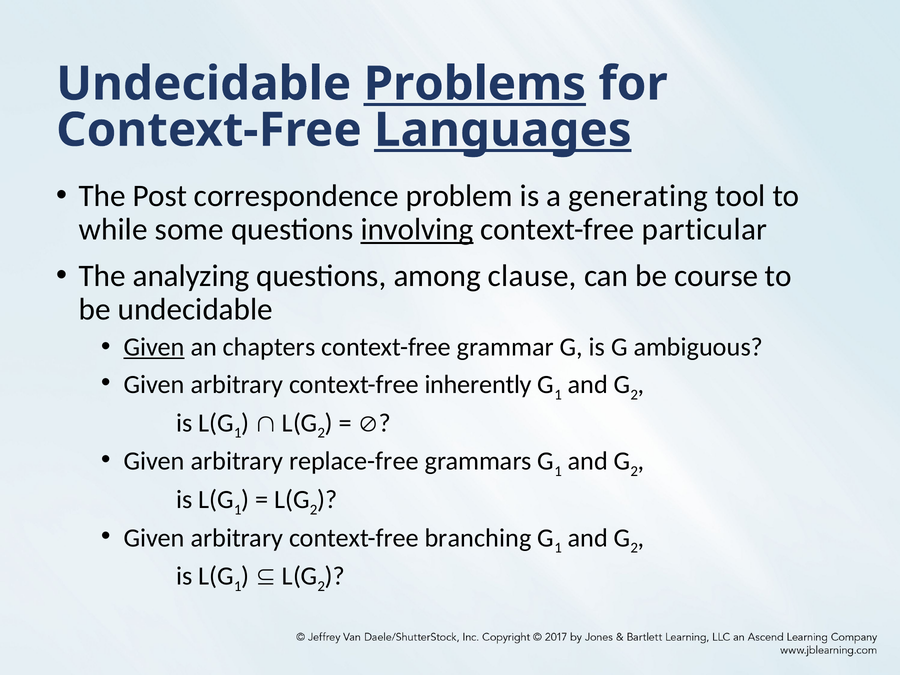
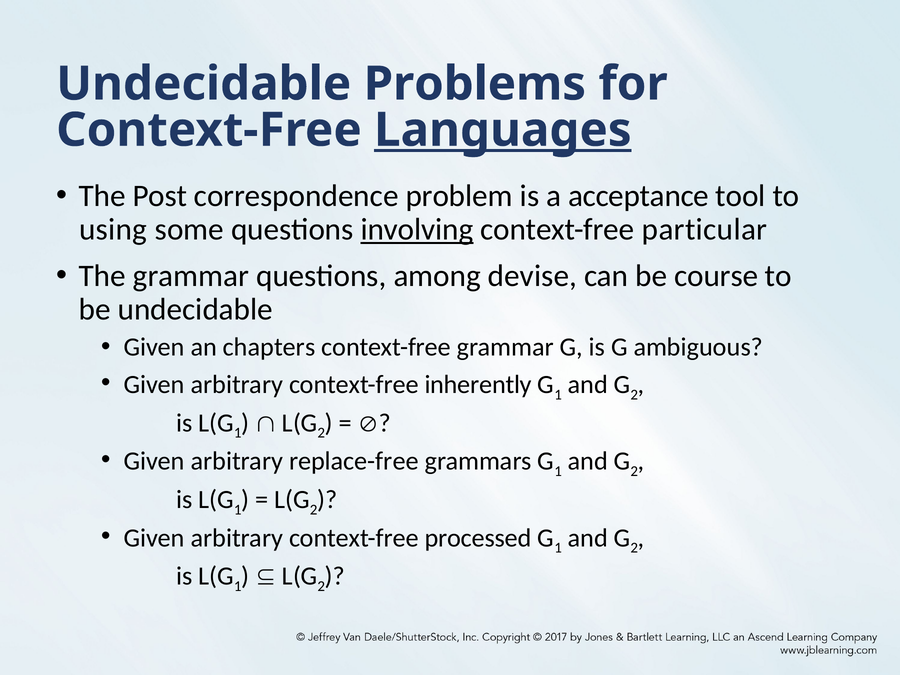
Problems underline: present -> none
generating: generating -> acceptance
while: while -> using
The analyzing: analyzing -> grammar
clause: clause -> devise
Given at (154, 347) underline: present -> none
branching: branching -> processed
